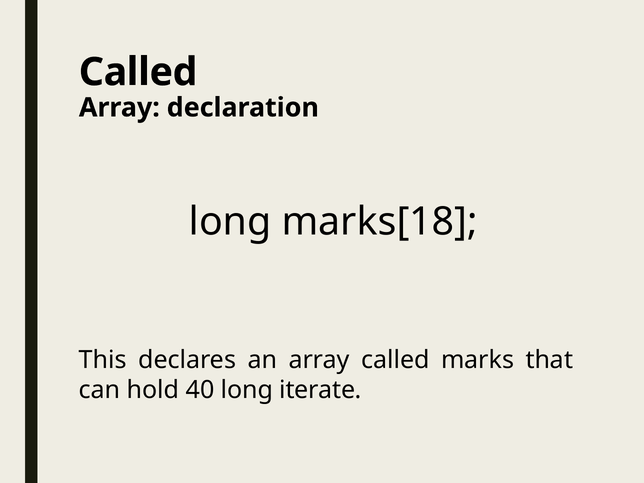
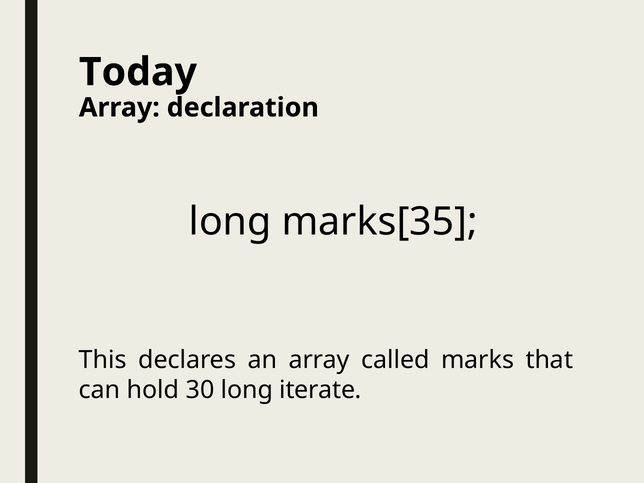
Called at (138, 72): Called -> Today
marks[18: marks[18 -> marks[35
40: 40 -> 30
